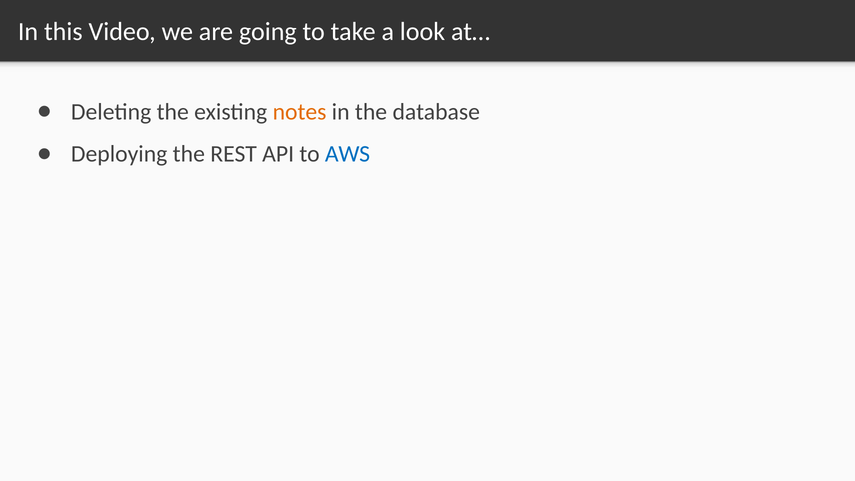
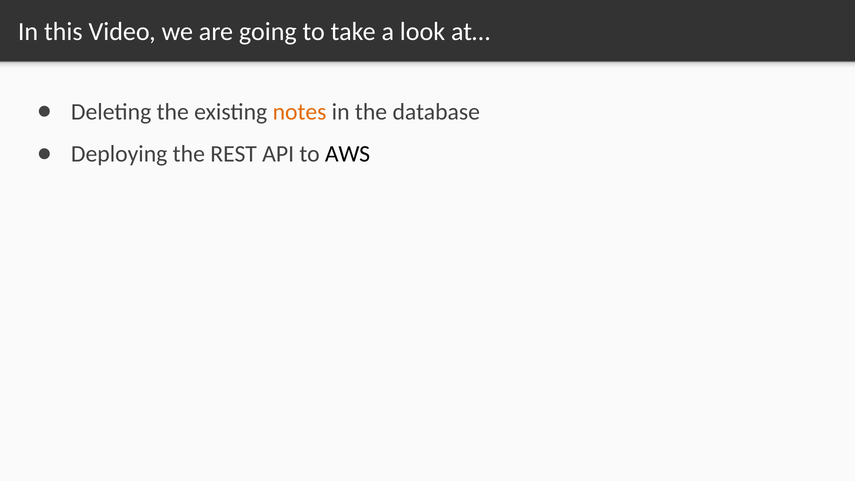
AWS colour: blue -> black
